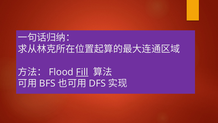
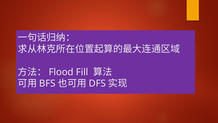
Fill underline: present -> none
